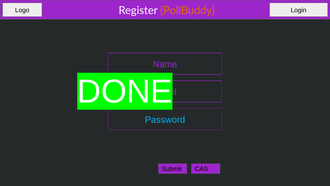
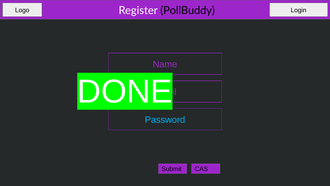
PollBuddy colour: orange -> black
